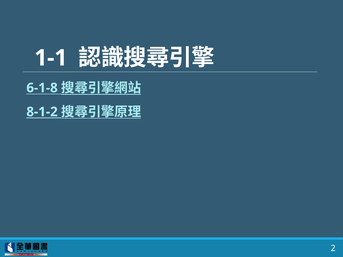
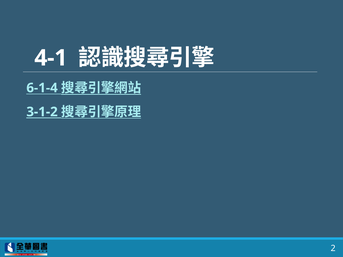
1-1: 1-1 -> 4-1
6-1-8: 6-1-8 -> 6-1-4
8-1-2: 8-1-2 -> 3-1-2
